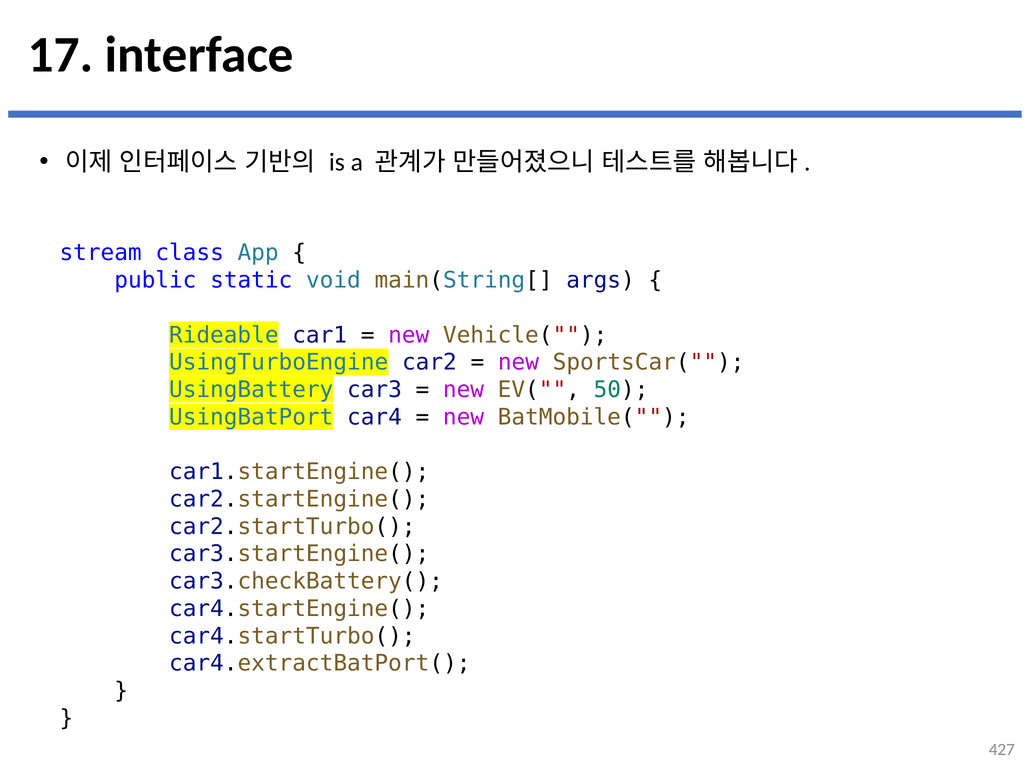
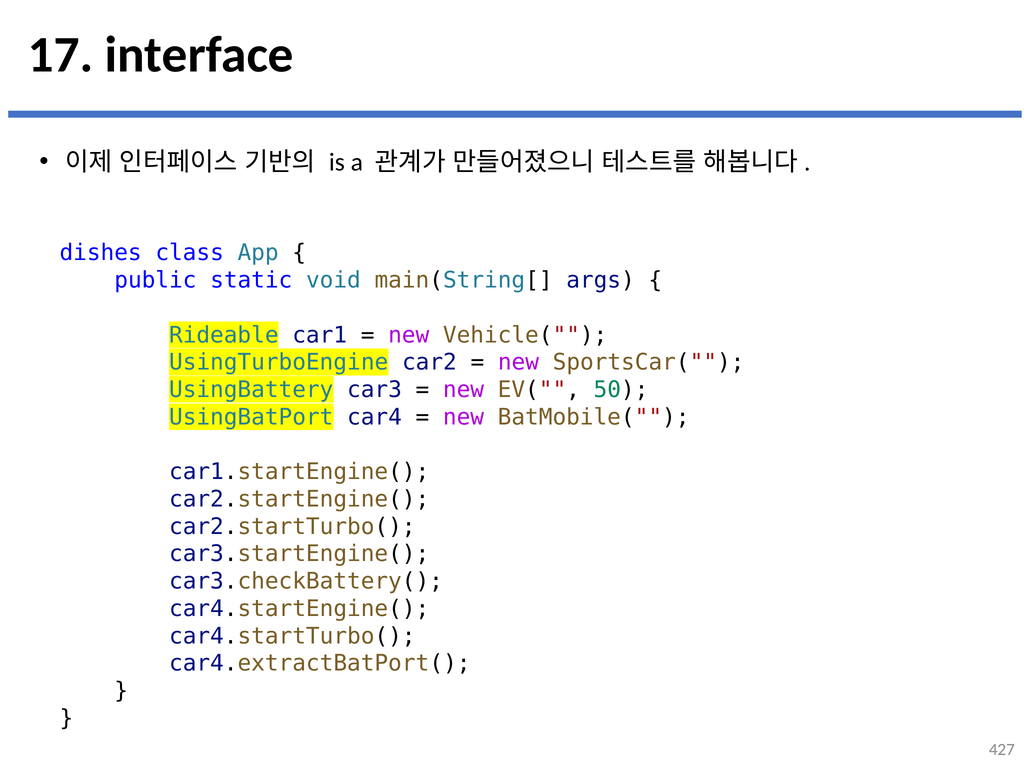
stream: stream -> dishes
